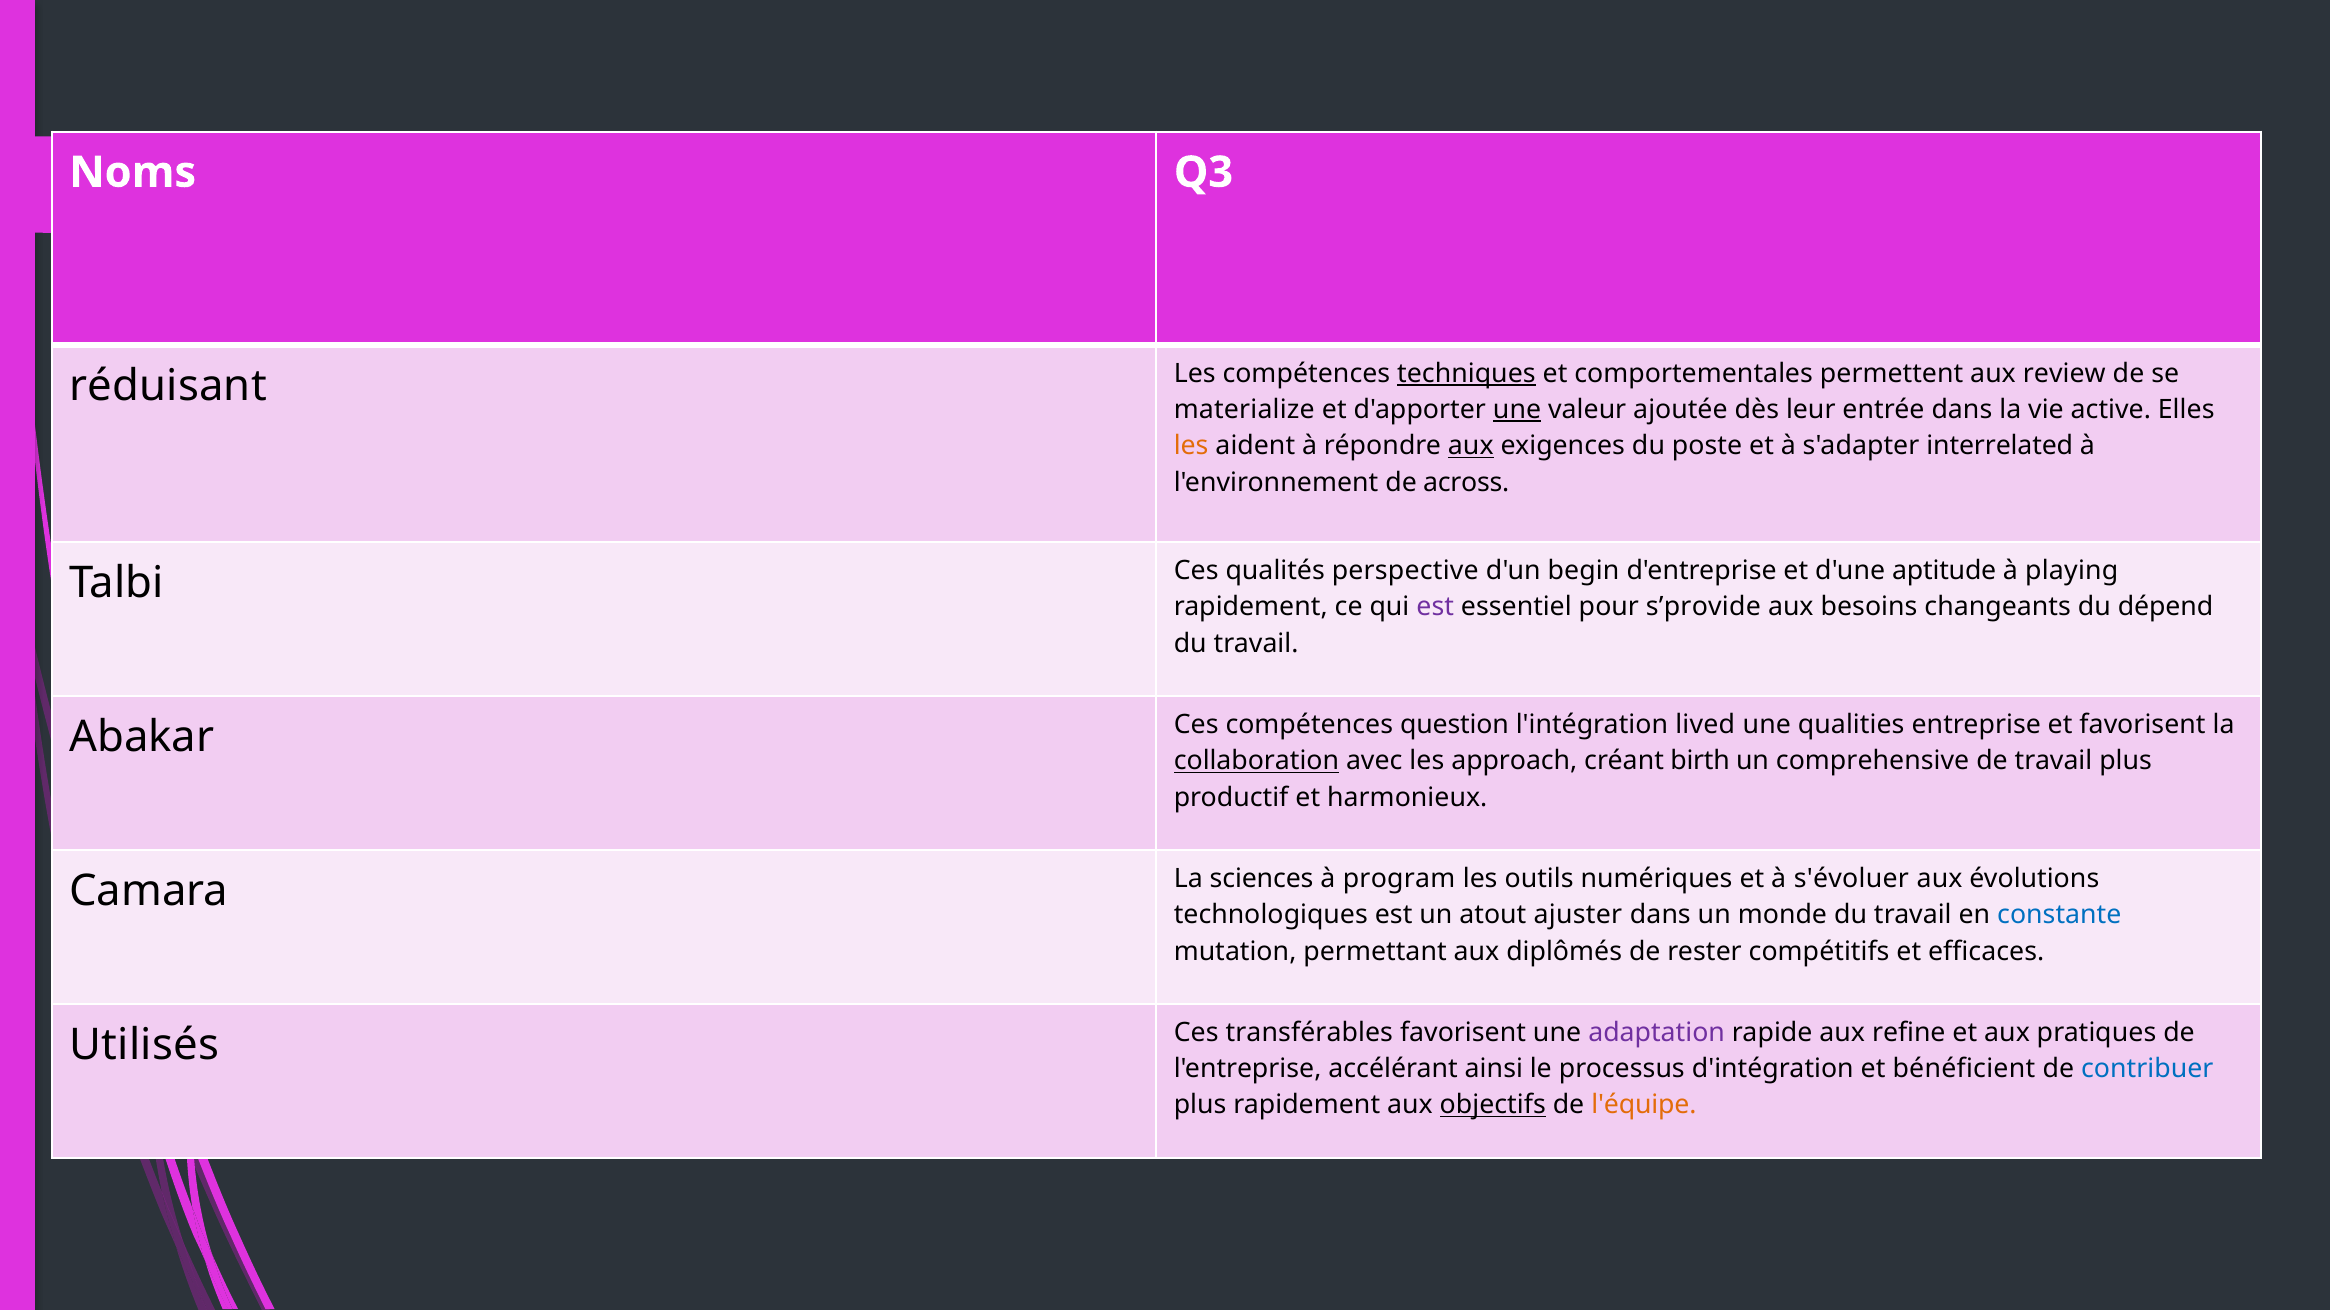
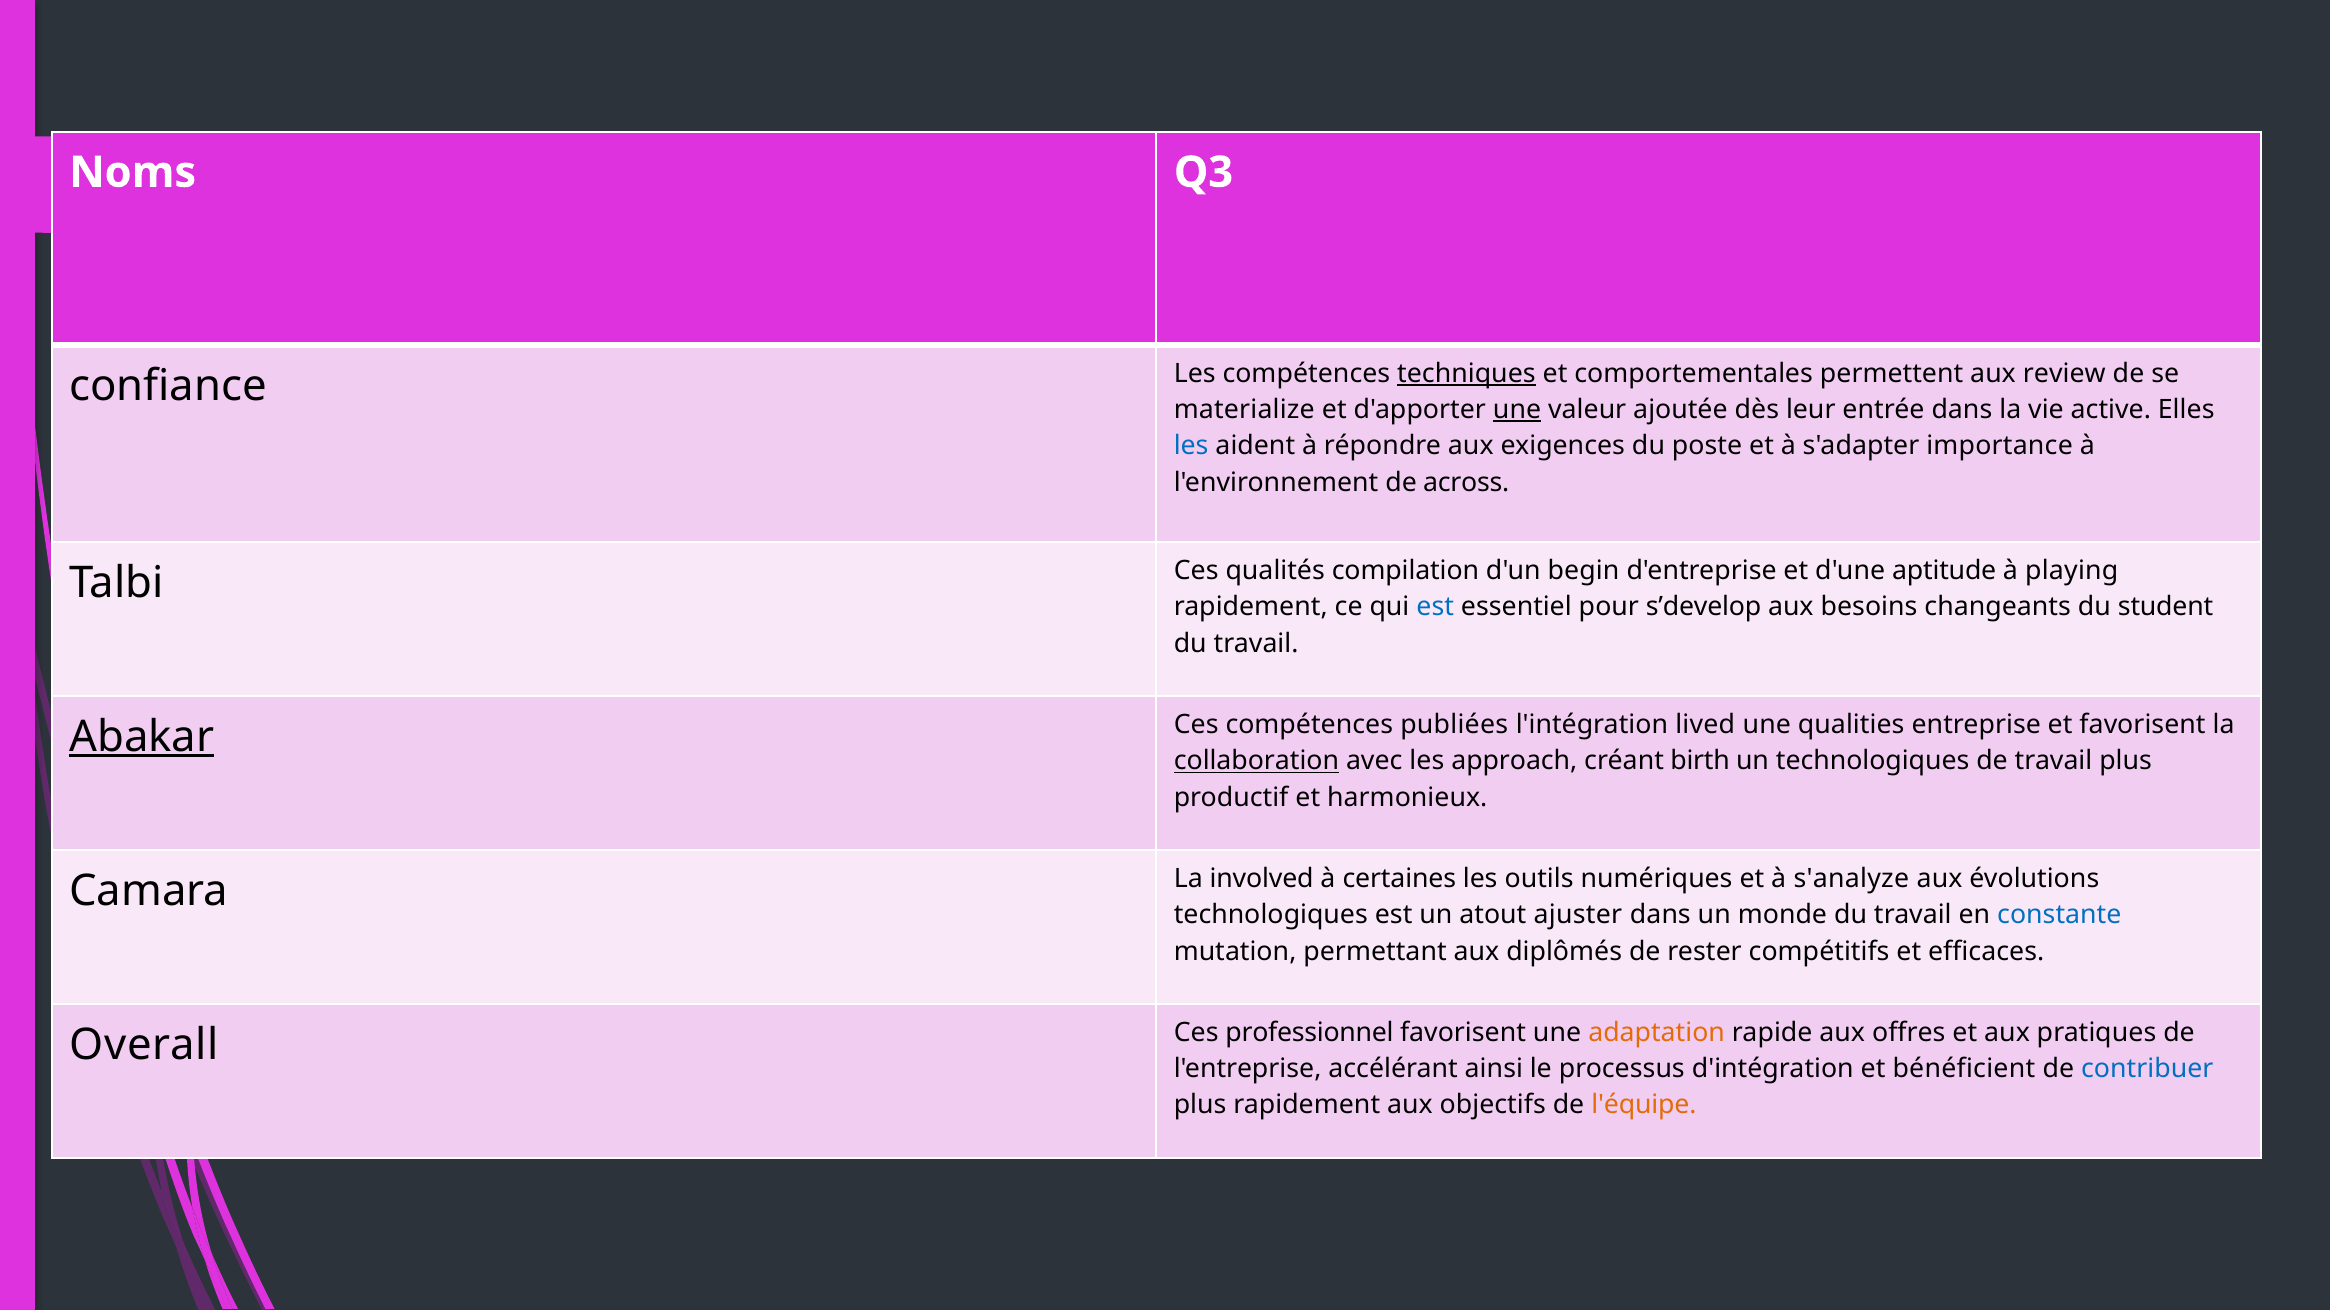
réduisant: réduisant -> confiance
les at (1191, 446) colour: orange -> blue
aux at (1471, 446) underline: present -> none
interrelated: interrelated -> importance
perspective: perspective -> compilation
est at (1435, 607) colour: purple -> blue
s’provide: s’provide -> s’develop
dépend: dépend -> student
Abakar underline: none -> present
question: question -> publiées
un comprehensive: comprehensive -> technologiques
sciences: sciences -> involved
program: program -> certaines
s'évoluer: s'évoluer -> s'analyze
Utilisés: Utilisés -> Overall
transférables: transférables -> professionnel
adaptation colour: purple -> orange
refine: refine -> offres
objectifs underline: present -> none
